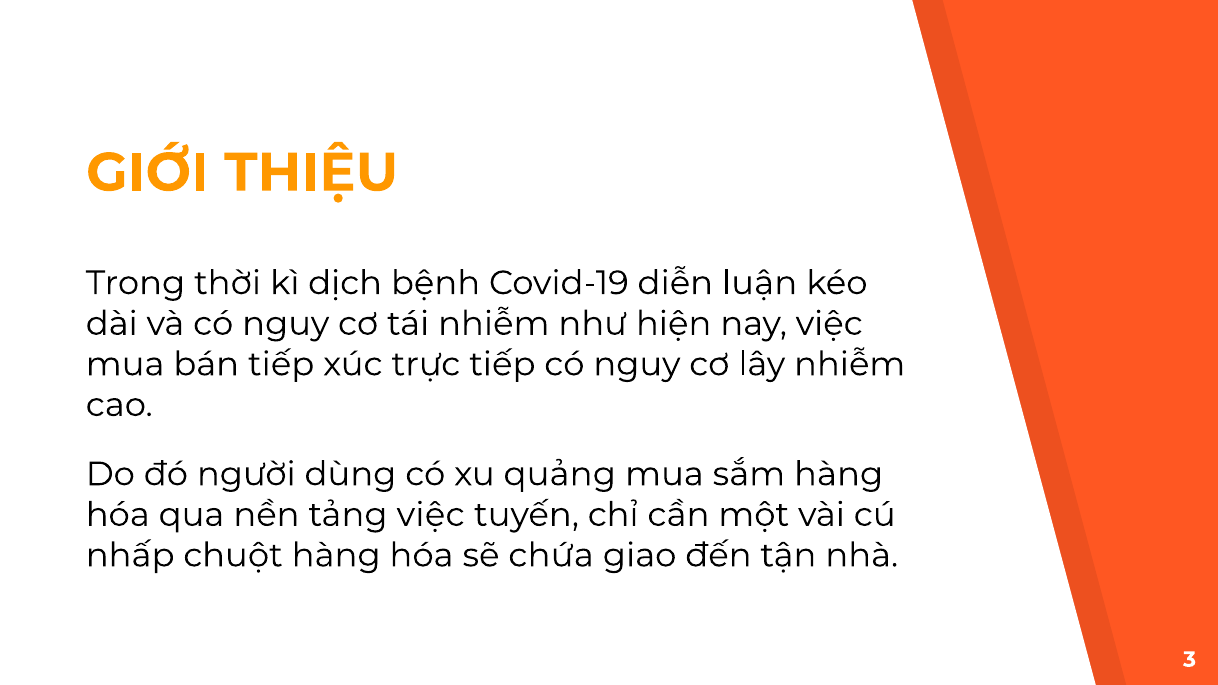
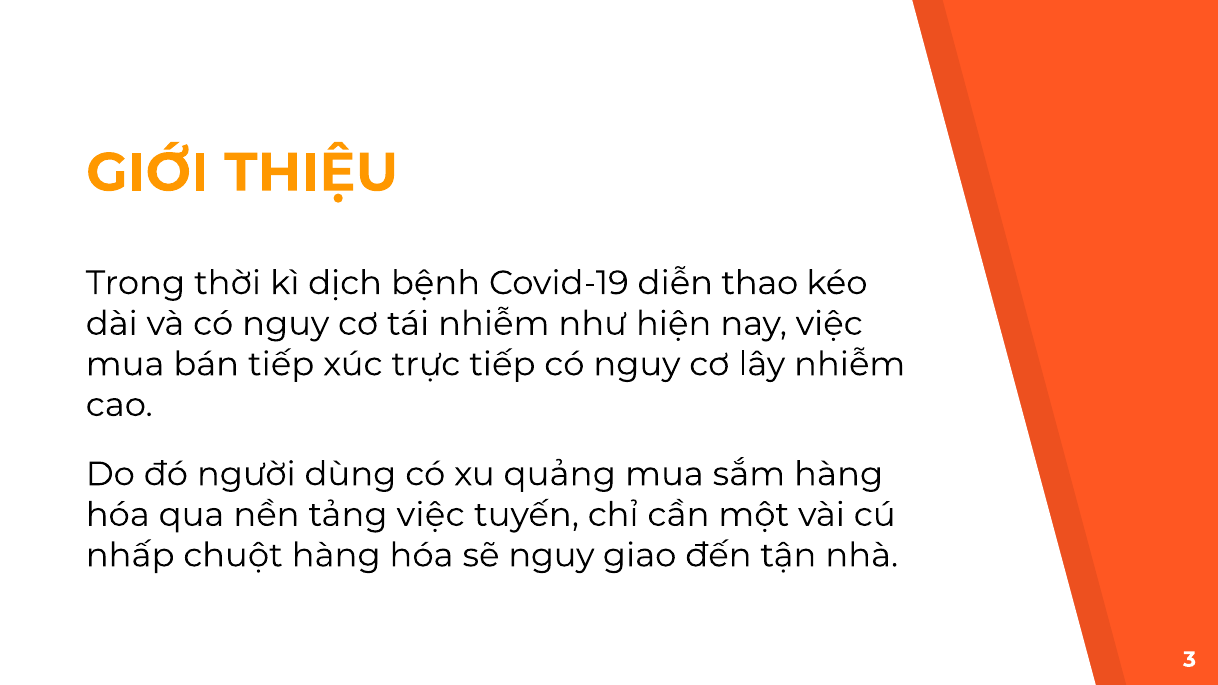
luận: luận -> thao
sẽ chứa: chứa -> nguy
